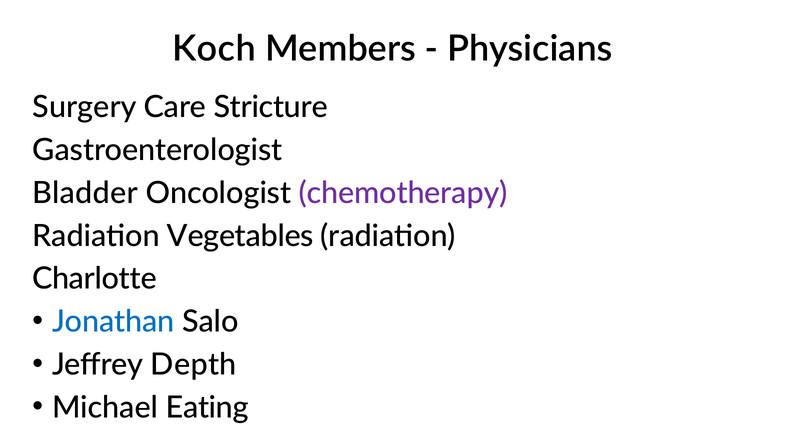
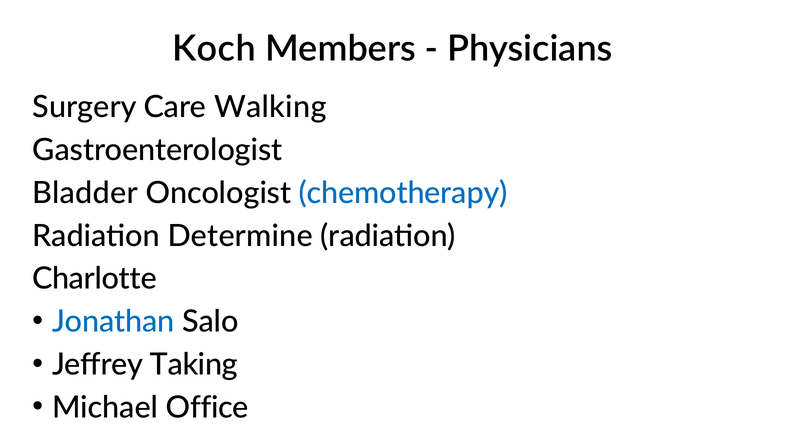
Stricture: Stricture -> Walking
chemotherapy colour: purple -> blue
Vegetables: Vegetables -> Determine
Depth: Depth -> Taking
Eating: Eating -> Office
